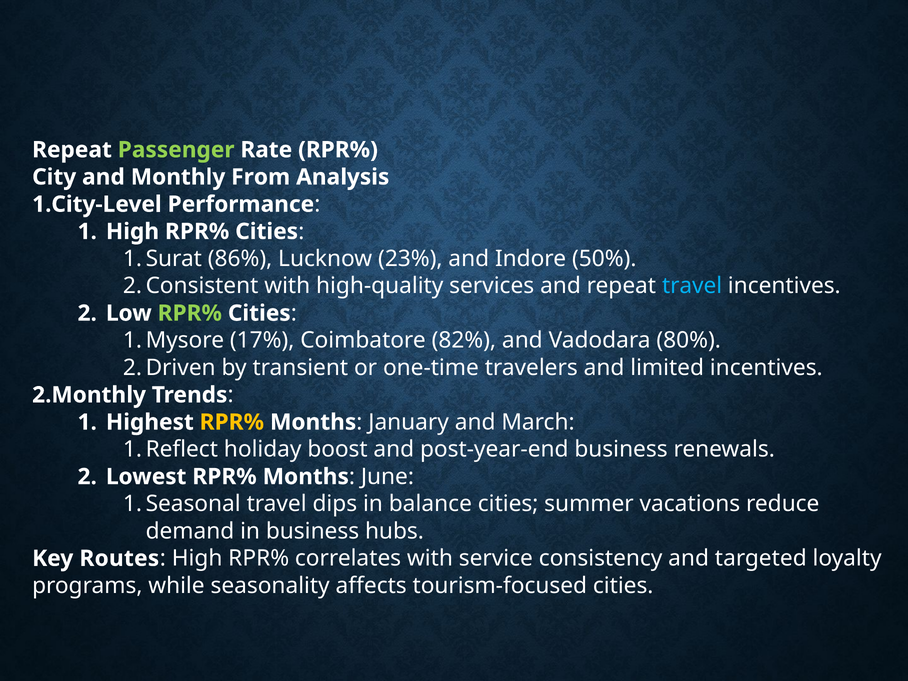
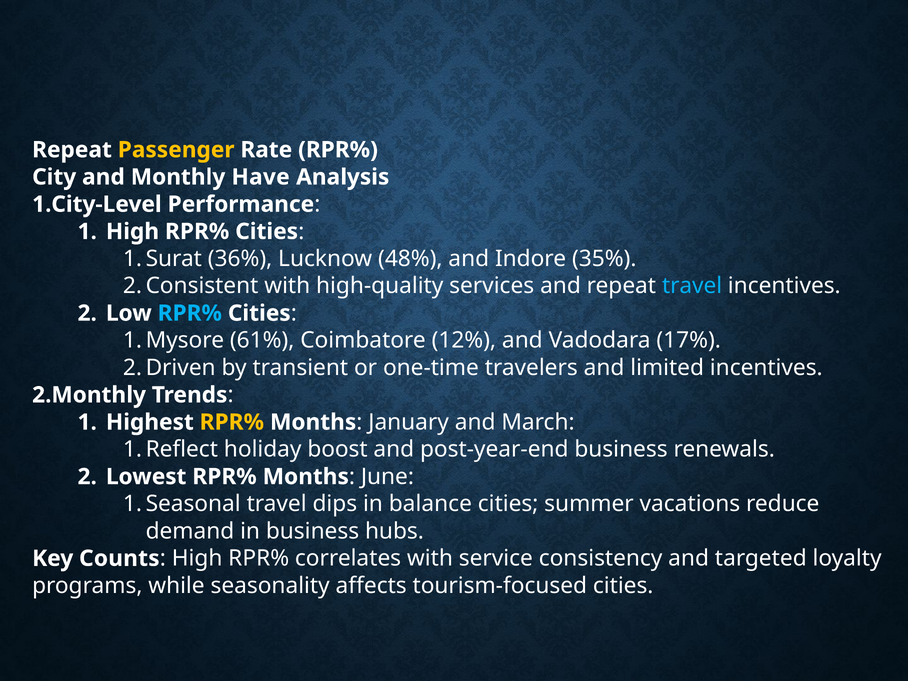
Passenger colour: light green -> yellow
From: From -> Have
86%: 86% -> 36%
23%: 23% -> 48%
50%: 50% -> 35%
RPR% at (190, 313) colour: light green -> light blue
17%: 17% -> 61%
82%: 82% -> 12%
80%: 80% -> 17%
Routes: Routes -> Counts
